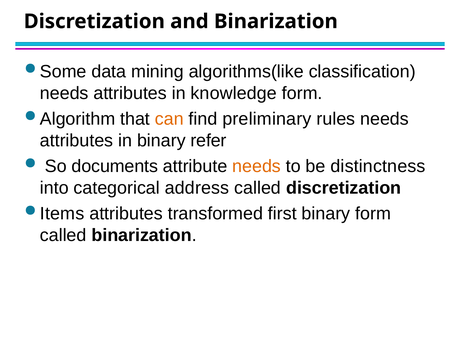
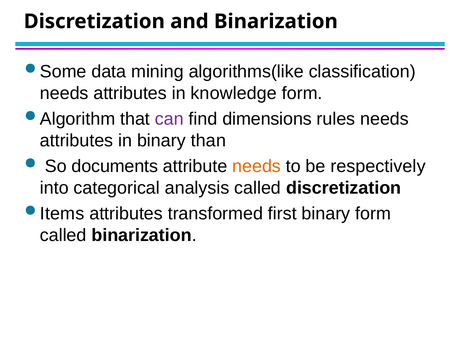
can colour: orange -> purple
preliminary: preliminary -> dimensions
refer: refer -> than
distinctness: distinctness -> respectively
address: address -> analysis
